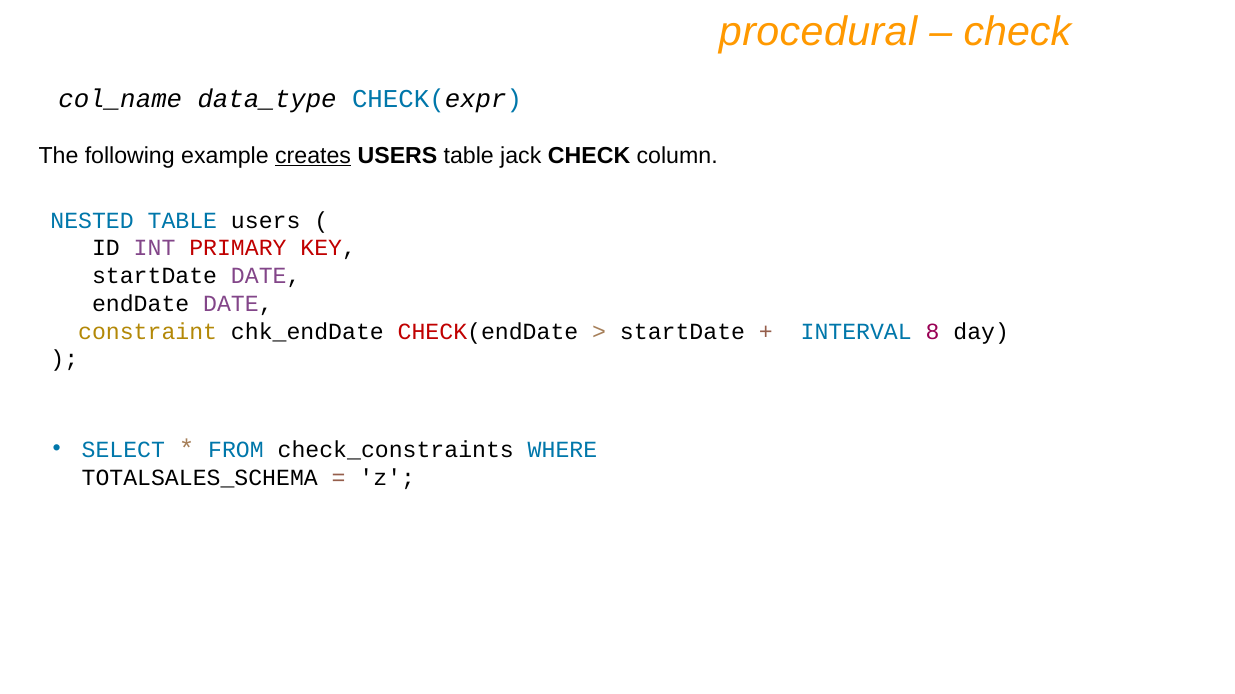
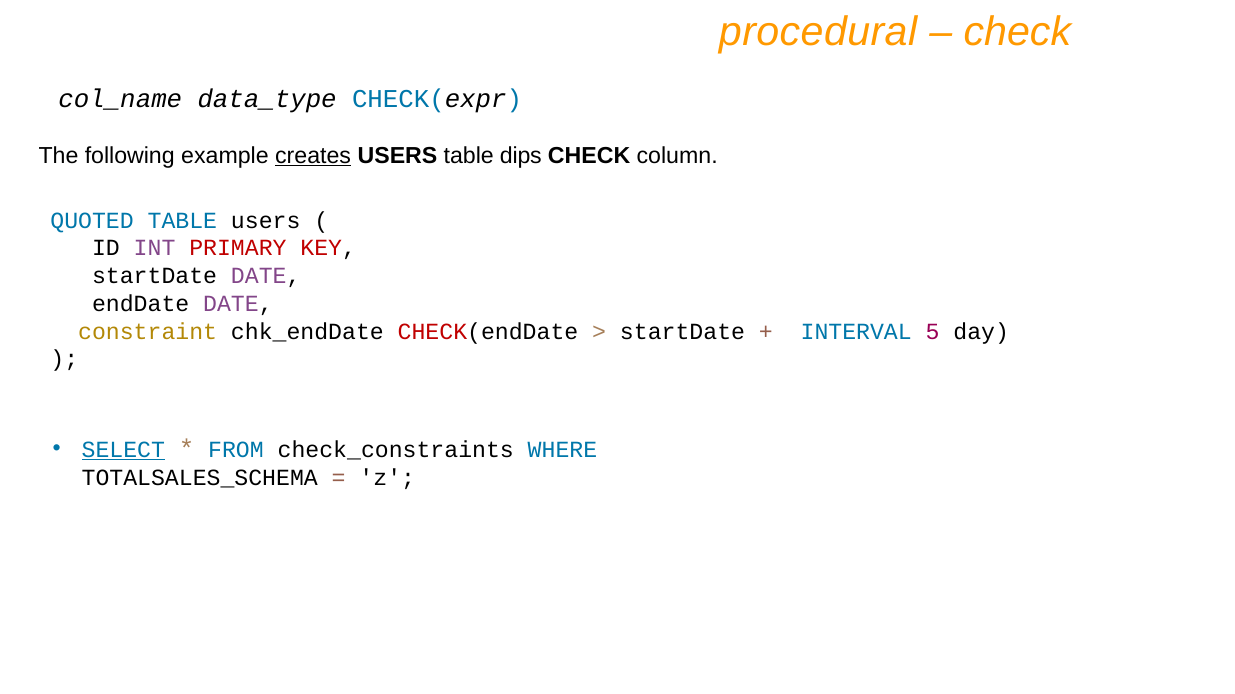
jack: jack -> dips
NESTED: NESTED -> QUOTED
8: 8 -> 5
SELECT underline: none -> present
